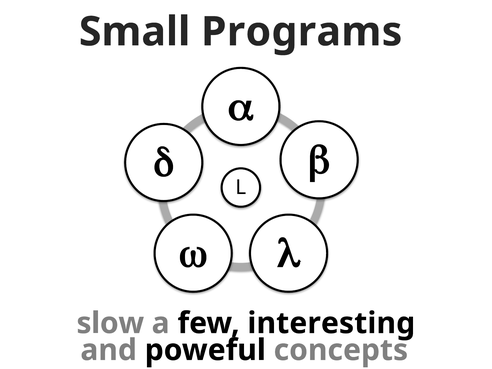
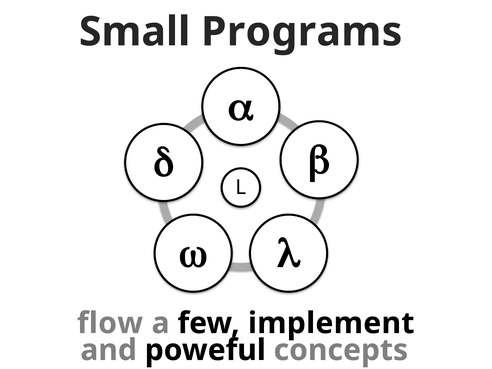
slow: slow -> flow
interesting: interesting -> implement
